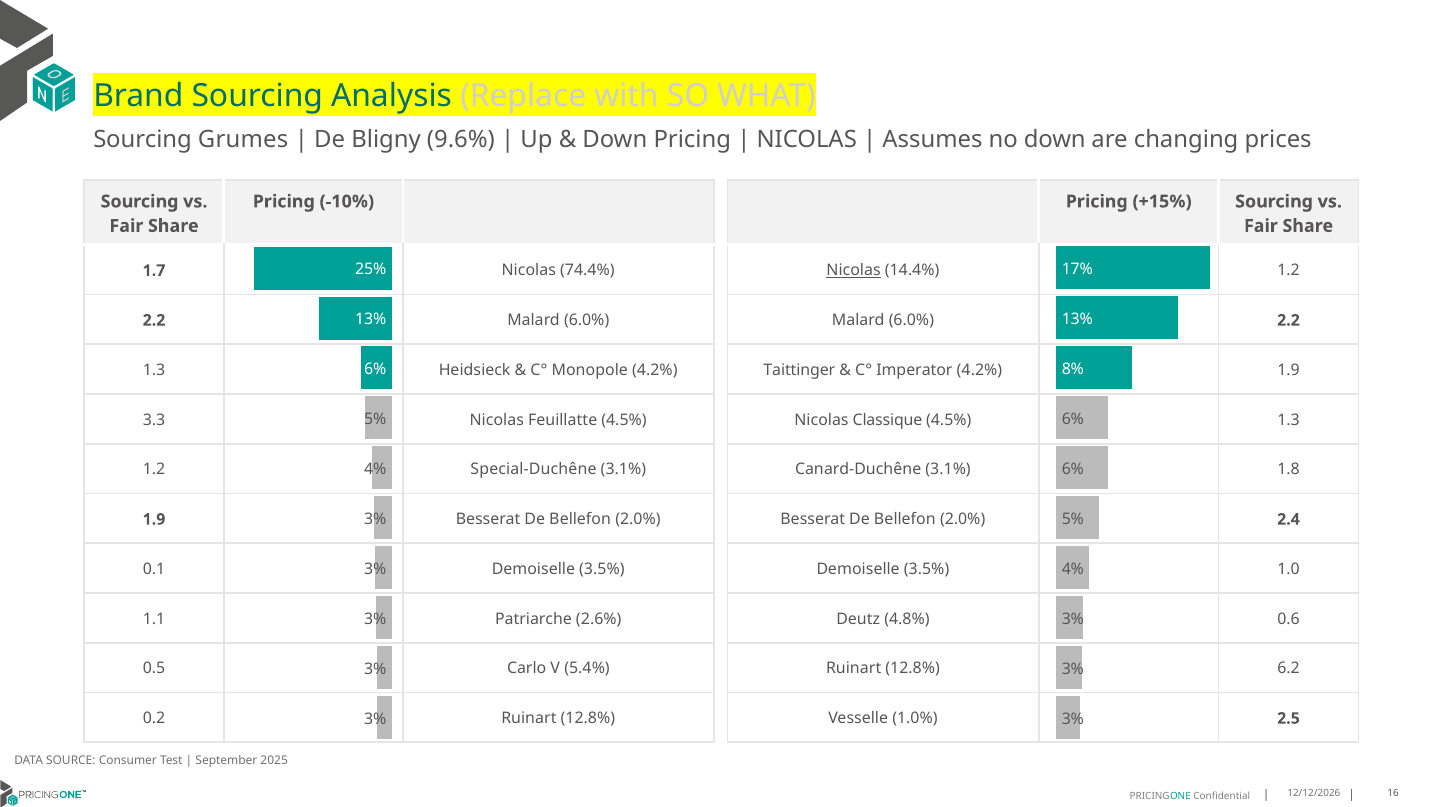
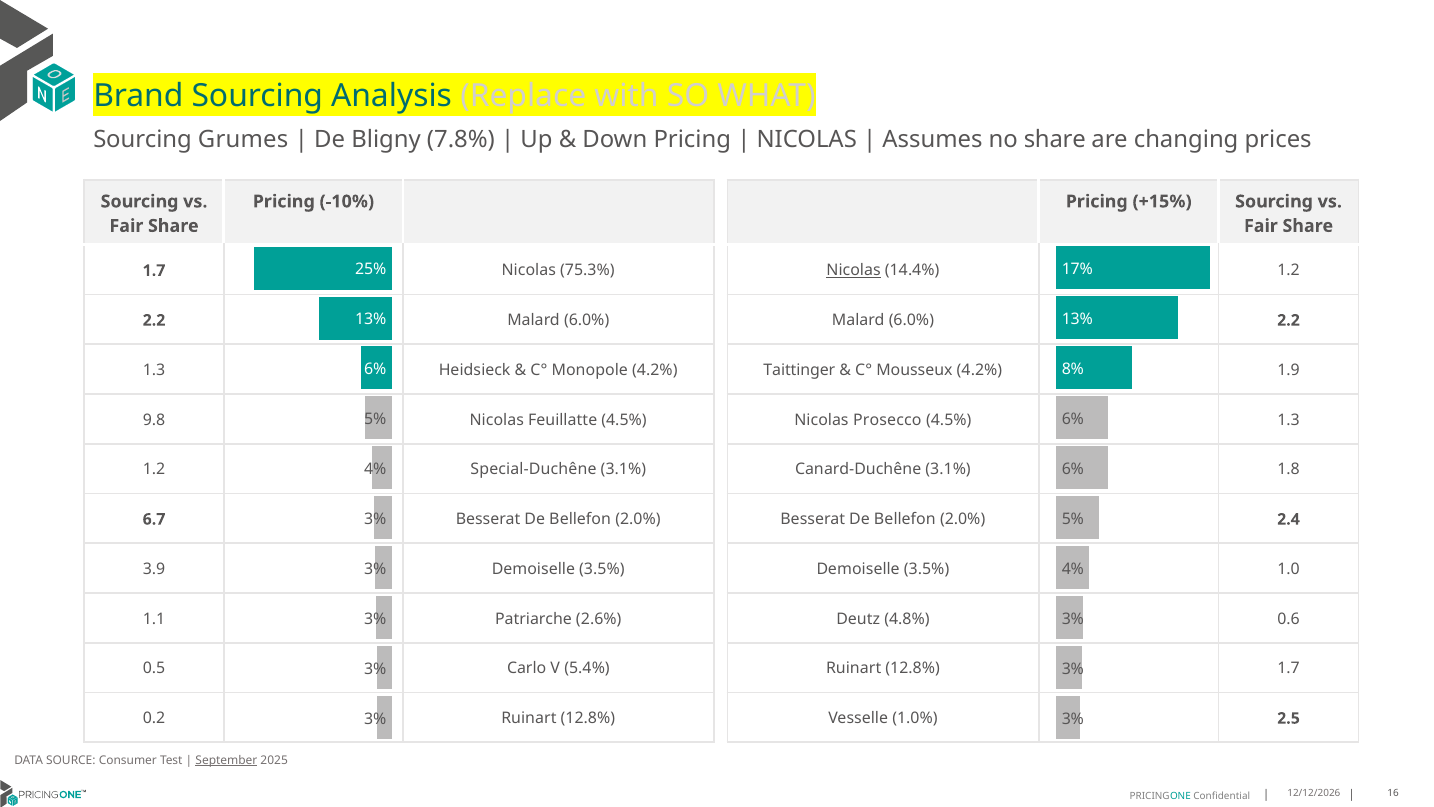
9.6%: 9.6% -> 7.8%
no down: down -> share
74.4%: 74.4% -> 75.3%
Imperator: Imperator -> Mousseux
3.3: 3.3 -> 9.8
Classique: Classique -> Prosecco
1.9 at (154, 519): 1.9 -> 6.7
0.1: 0.1 -> 3.9
12.8% 6.2: 6.2 -> 1.7
September underline: none -> present
